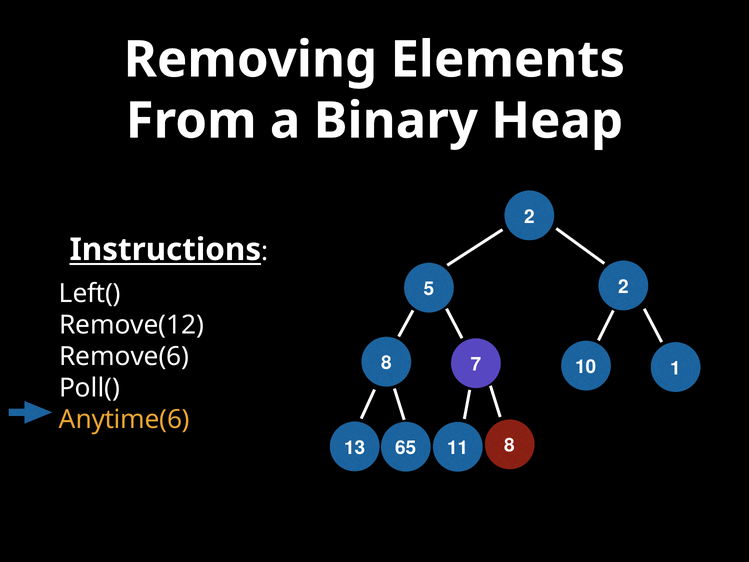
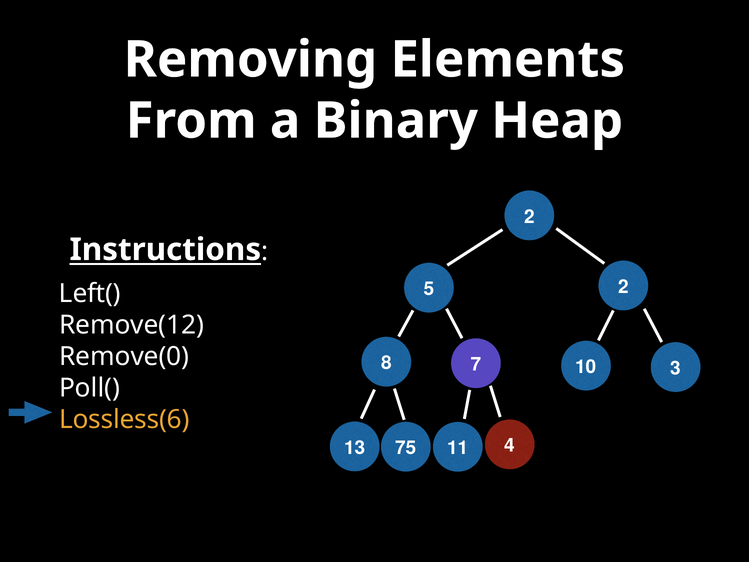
Remove(6: Remove(6 -> Remove(0
1: 1 -> 3
Anytime(6: Anytime(6 -> Lossless(6
65: 65 -> 75
11 8: 8 -> 4
